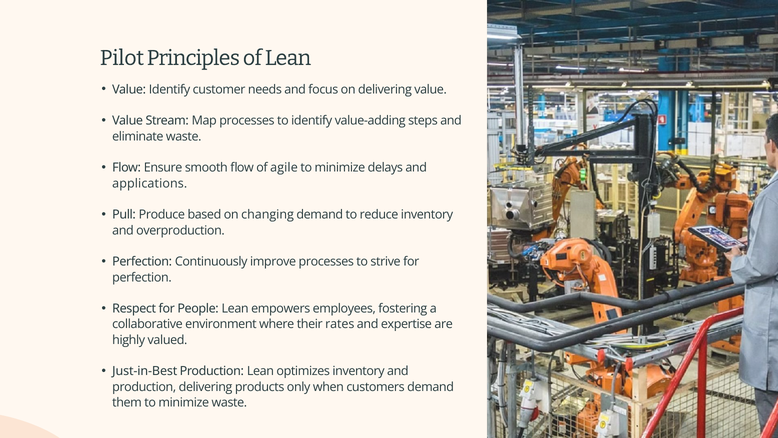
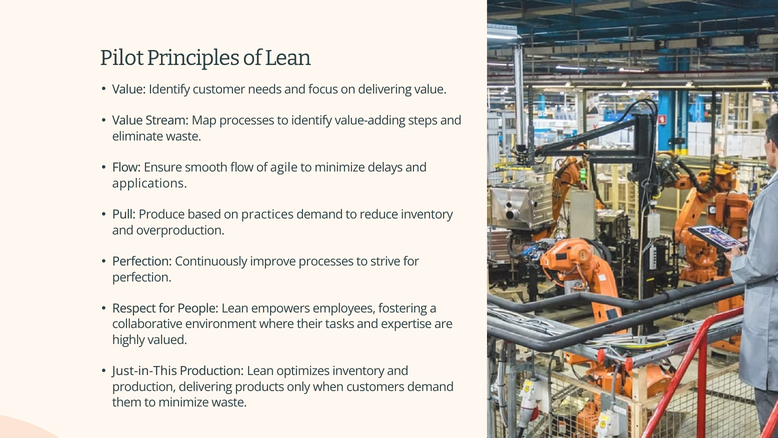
changing: changing -> practices
rates: rates -> tasks
Just-in-Best: Just-in-Best -> Just-in-This
